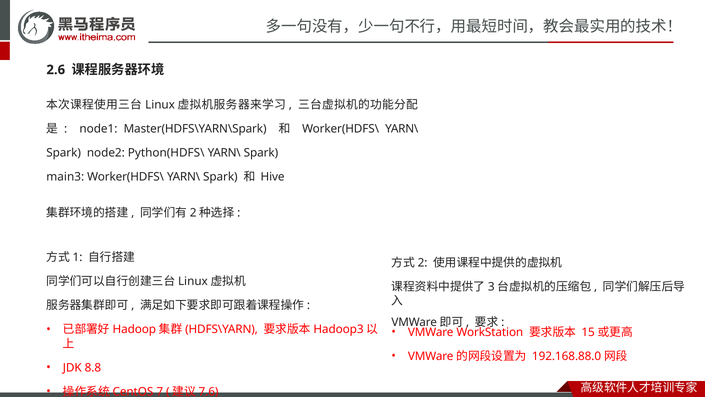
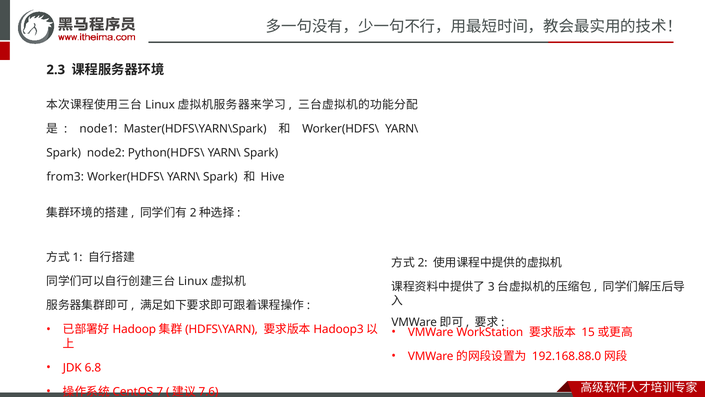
2.6: 2.6 -> 2.3
main3: main3 -> from3
8.8: 8.8 -> 6.8
